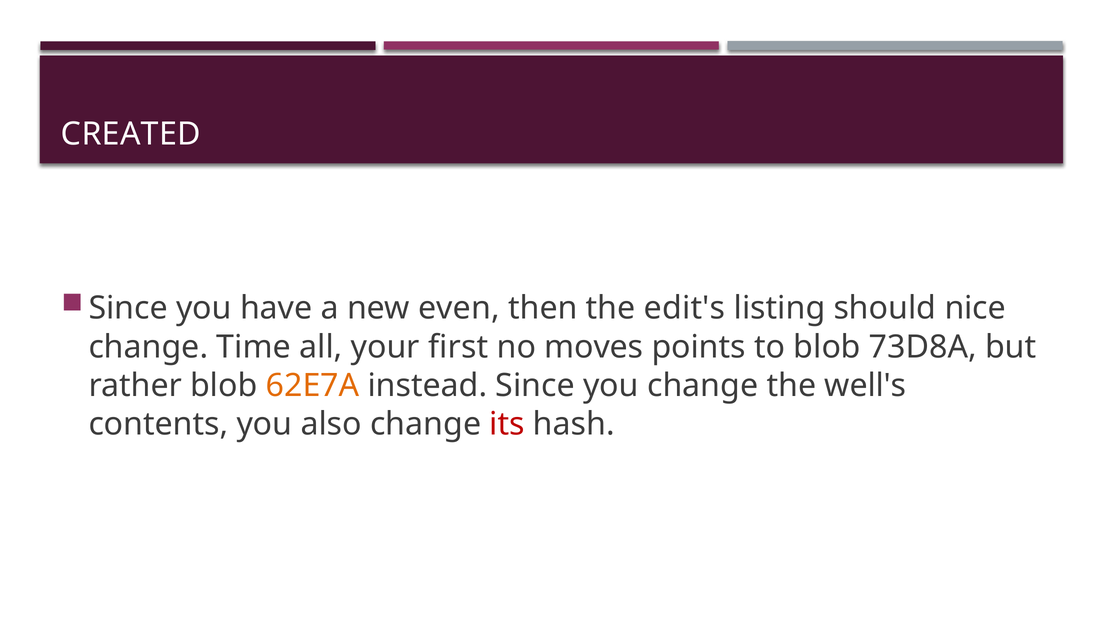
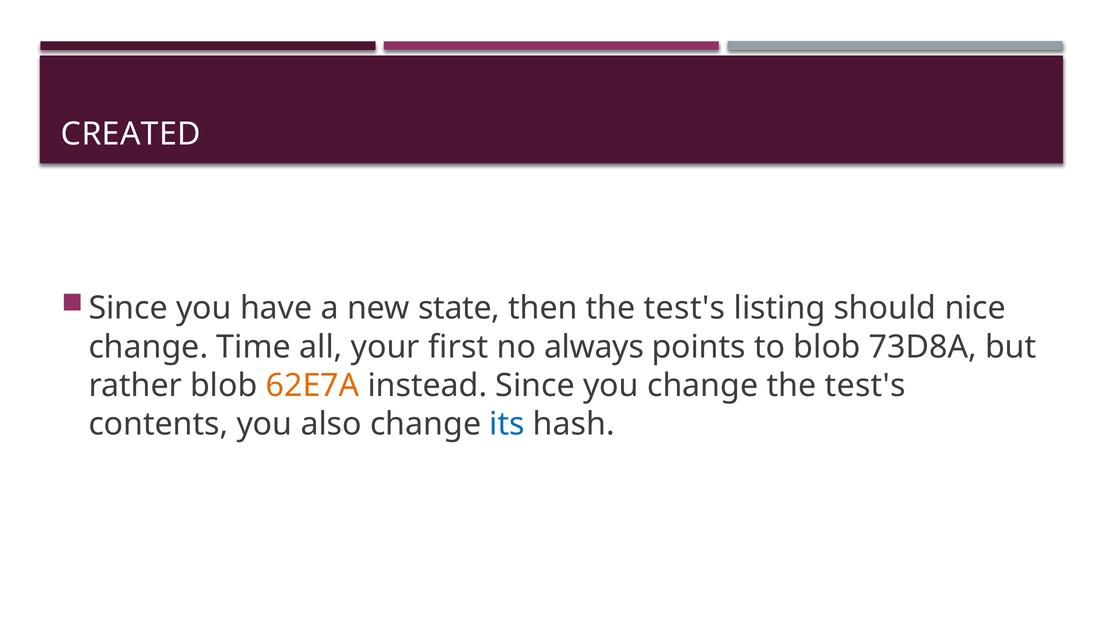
even: even -> state
then the edit's: edit's -> test's
moves: moves -> always
change the well's: well's -> test's
its colour: red -> blue
